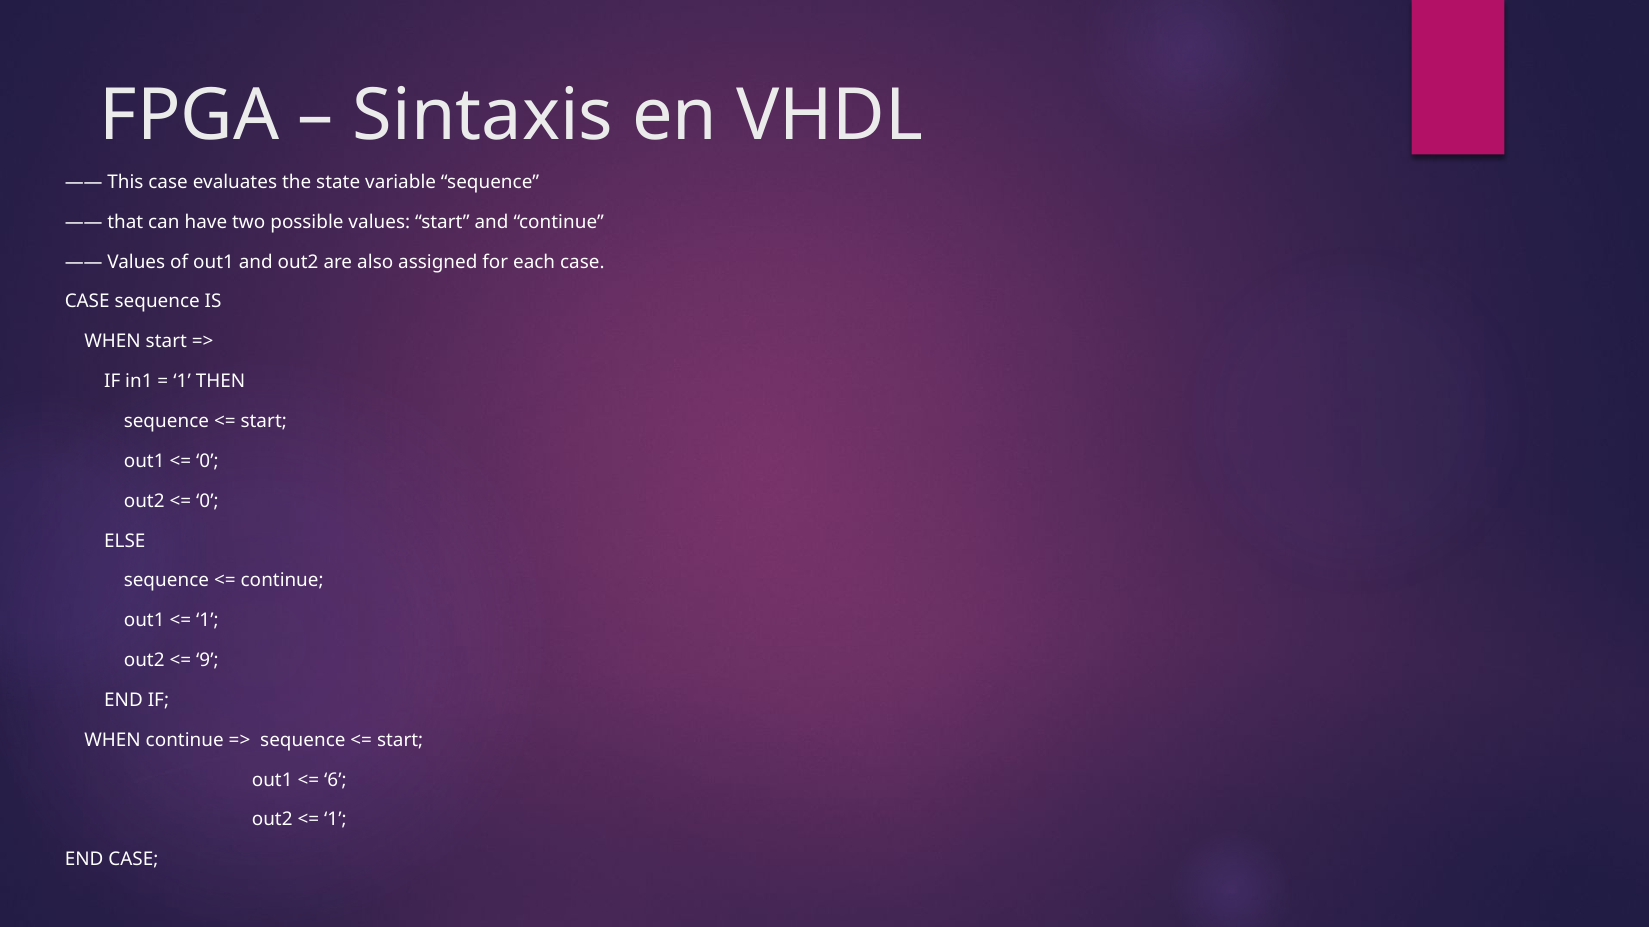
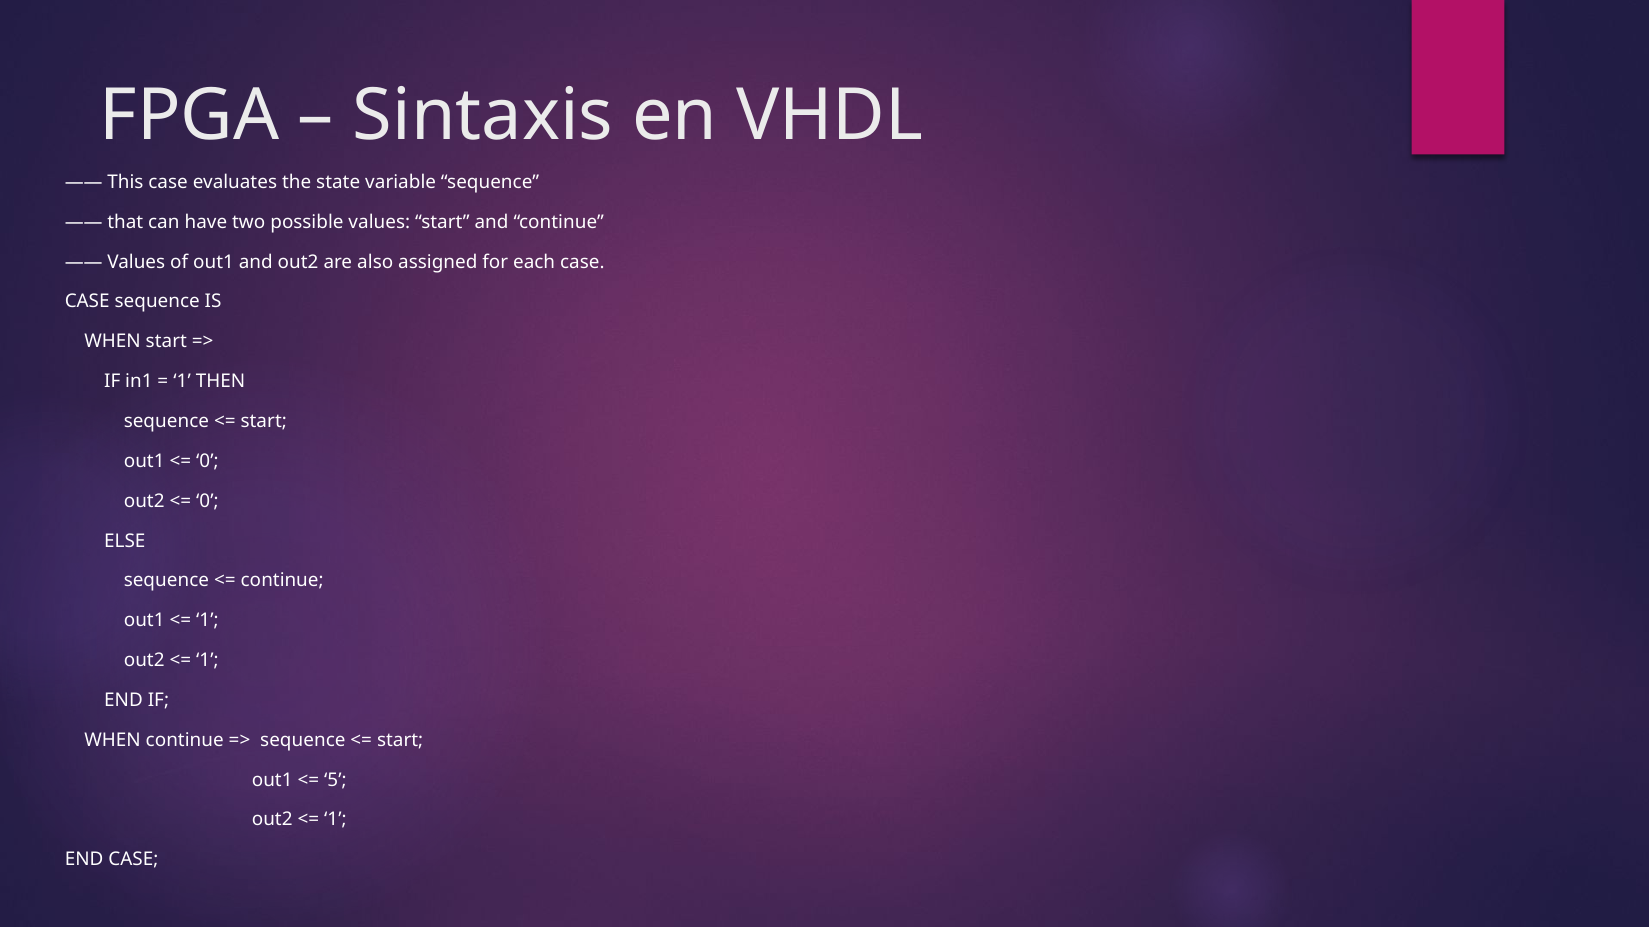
9 at (207, 661): 9 -> 1
6: 6 -> 5
